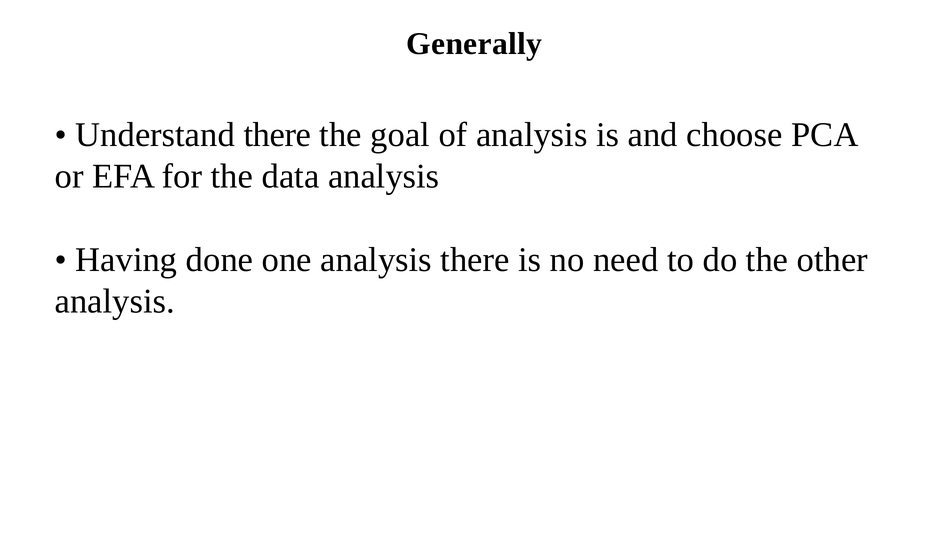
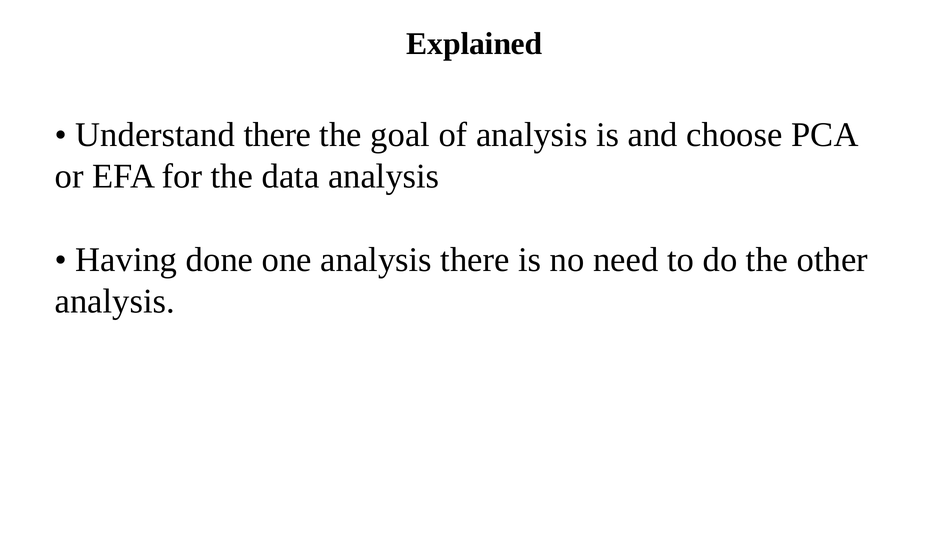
Generally: Generally -> Explained
